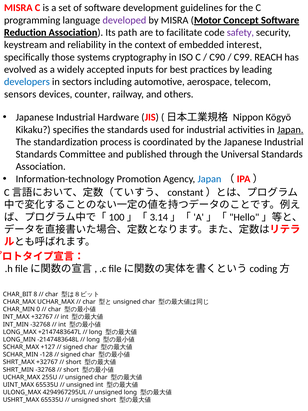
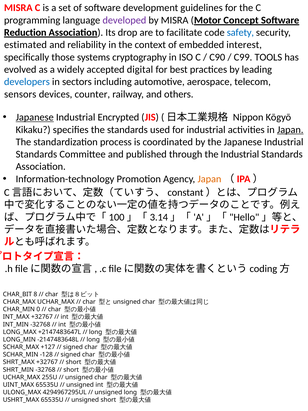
path: path -> drop
safety colour: purple -> blue
keystream: keystream -> estimated
REACH: REACH -> TOOLS
inputs: inputs -> digital
Japanese at (35, 117) underline: none -> present
Hardware: Hardware -> Encrypted
the Universal: Universal -> Industrial
Japan at (209, 179) colour: blue -> orange
